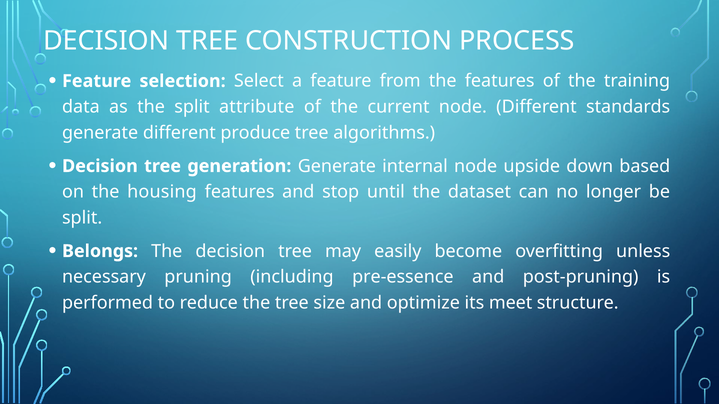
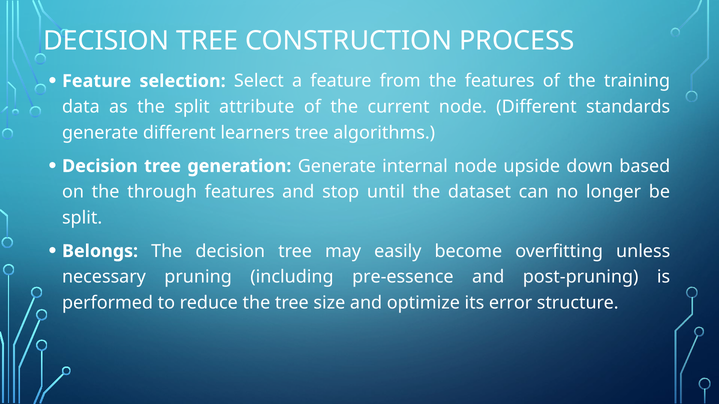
produce: produce -> learners
housing: housing -> through
meet: meet -> error
